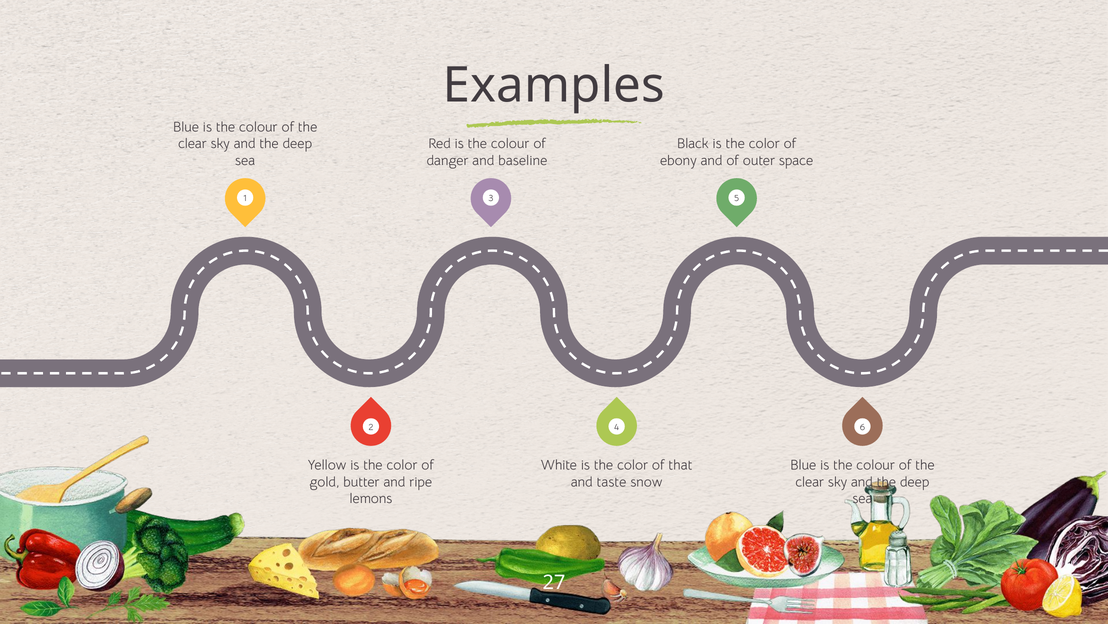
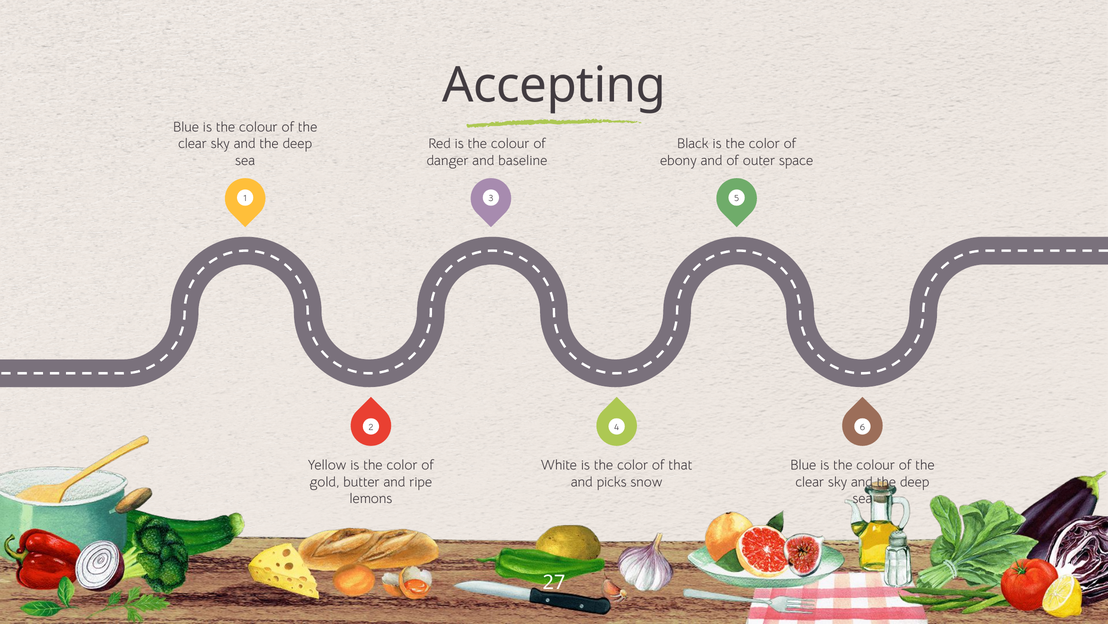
Examples: Examples -> Accepting
taste: taste -> picks
